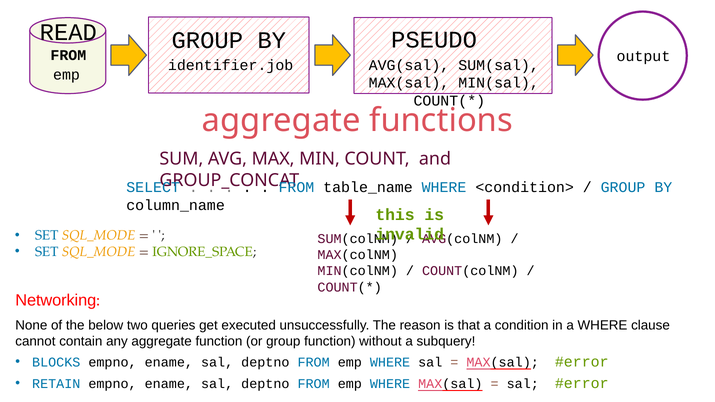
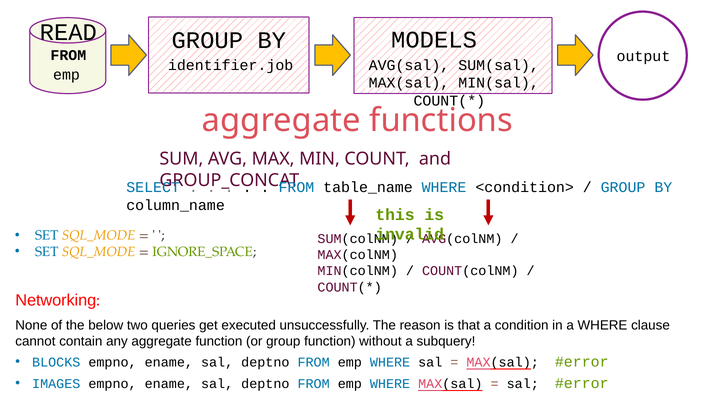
PSEUDO: PSEUDO -> MODELS
RETAIN: RETAIN -> IMAGES
